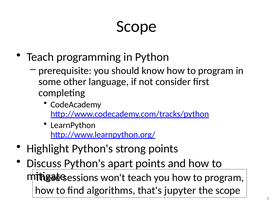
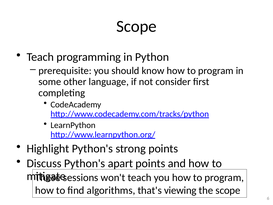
jupyter: jupyter -> viewing
